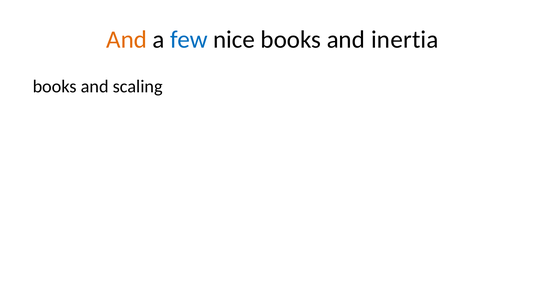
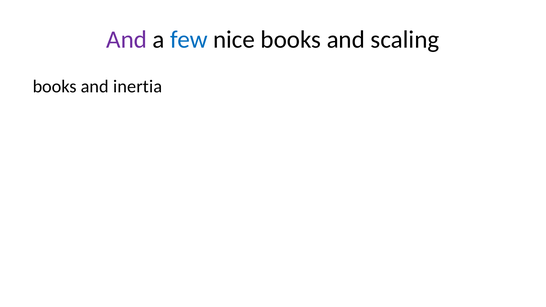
And at (127, 40) colour: orange -> purple
inertia: inertia -> scaling
scaling: scaling -> inertia
